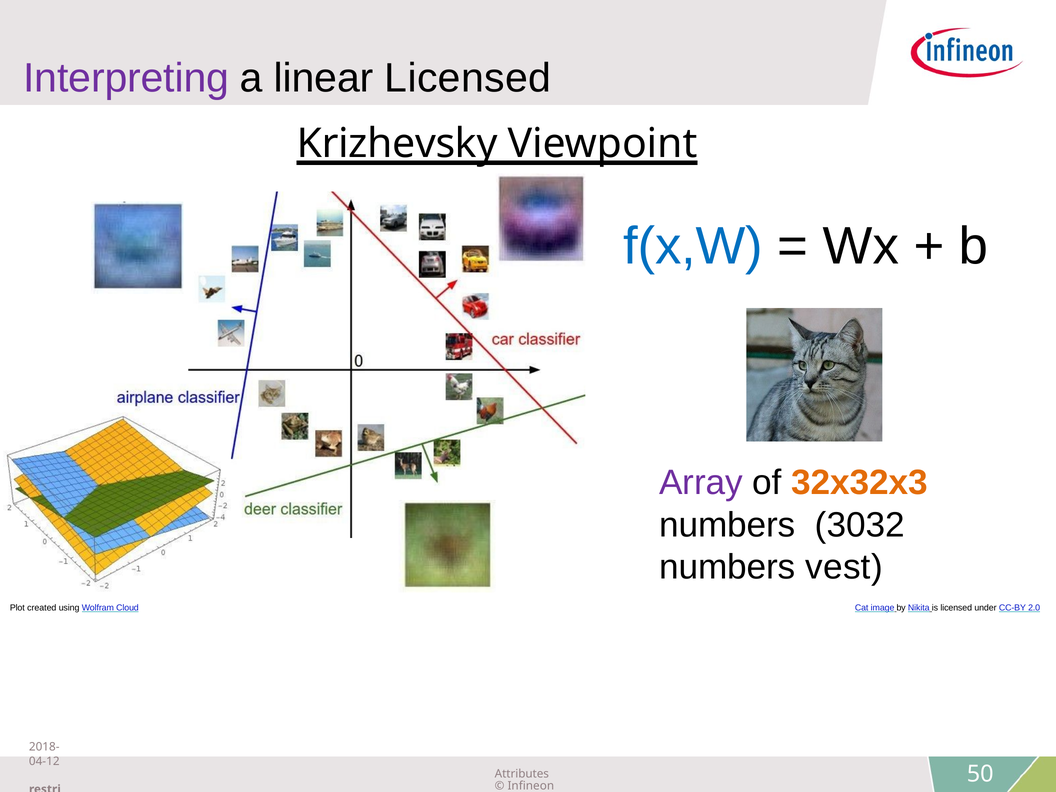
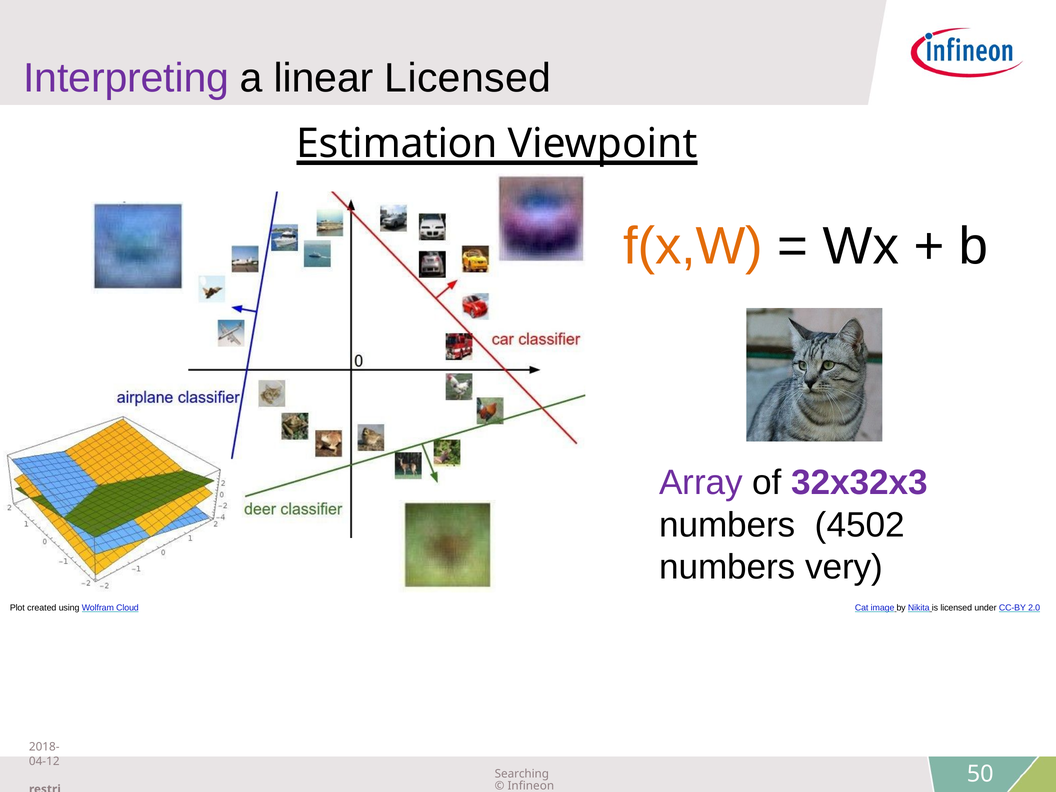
Krizhevsky: Krizhevsky -> Estimation
f(x,W colour: blue -> orange
32x32x3 colour: orange -> purple
3032: 3032 -> 4502
vest: vest -> very
Attributes: Attributes -> Searching
